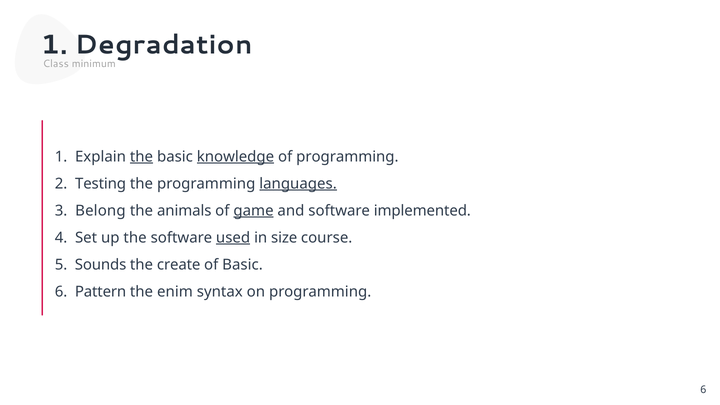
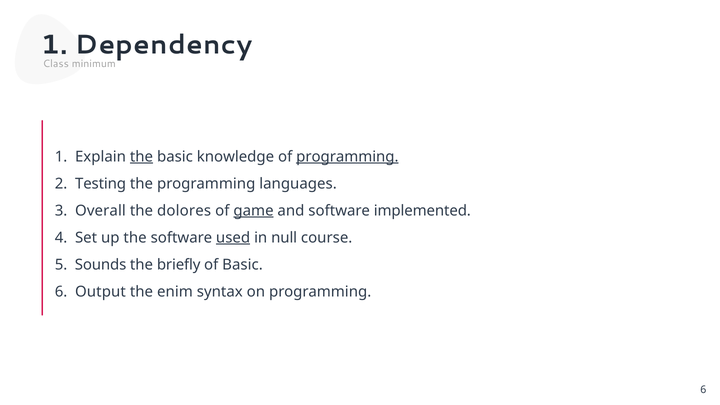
Degradation: Degradation -> Dependency
knowledge underline: present -> none
programming at (347, 157) underline: none -> present
languages underline: present -> none
Belong: Belong -> Overall
animals: animals -> dolores
size: size -> null
create: create -> briefly
Pattern: Pattern -> Output
